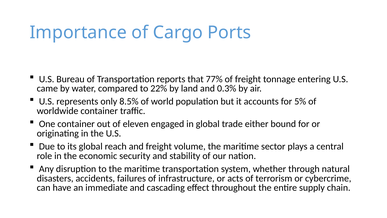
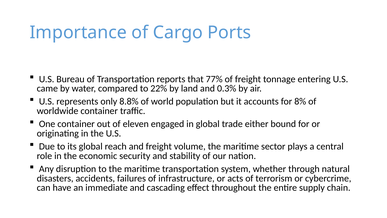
8.5%: 8.5% -> 8.8%
5%: 5% -> 8%
